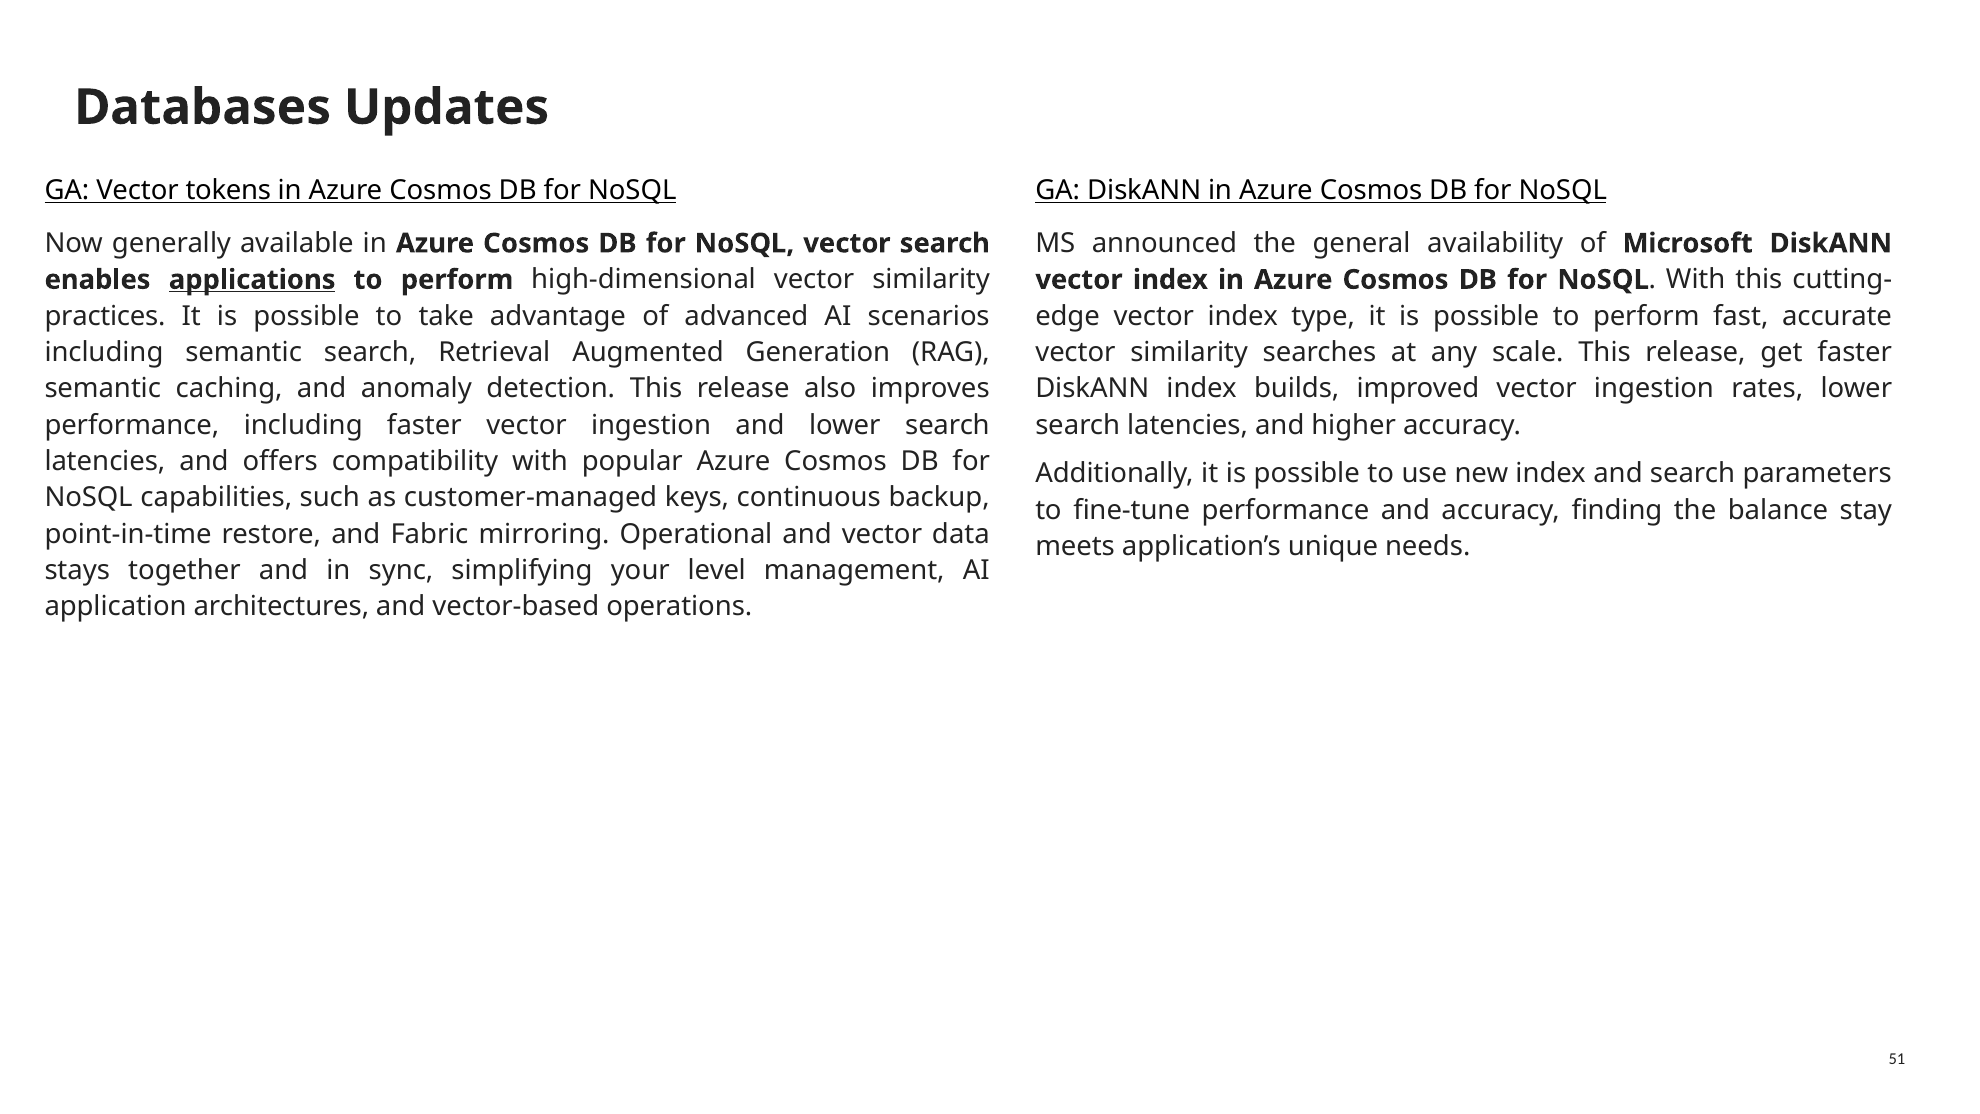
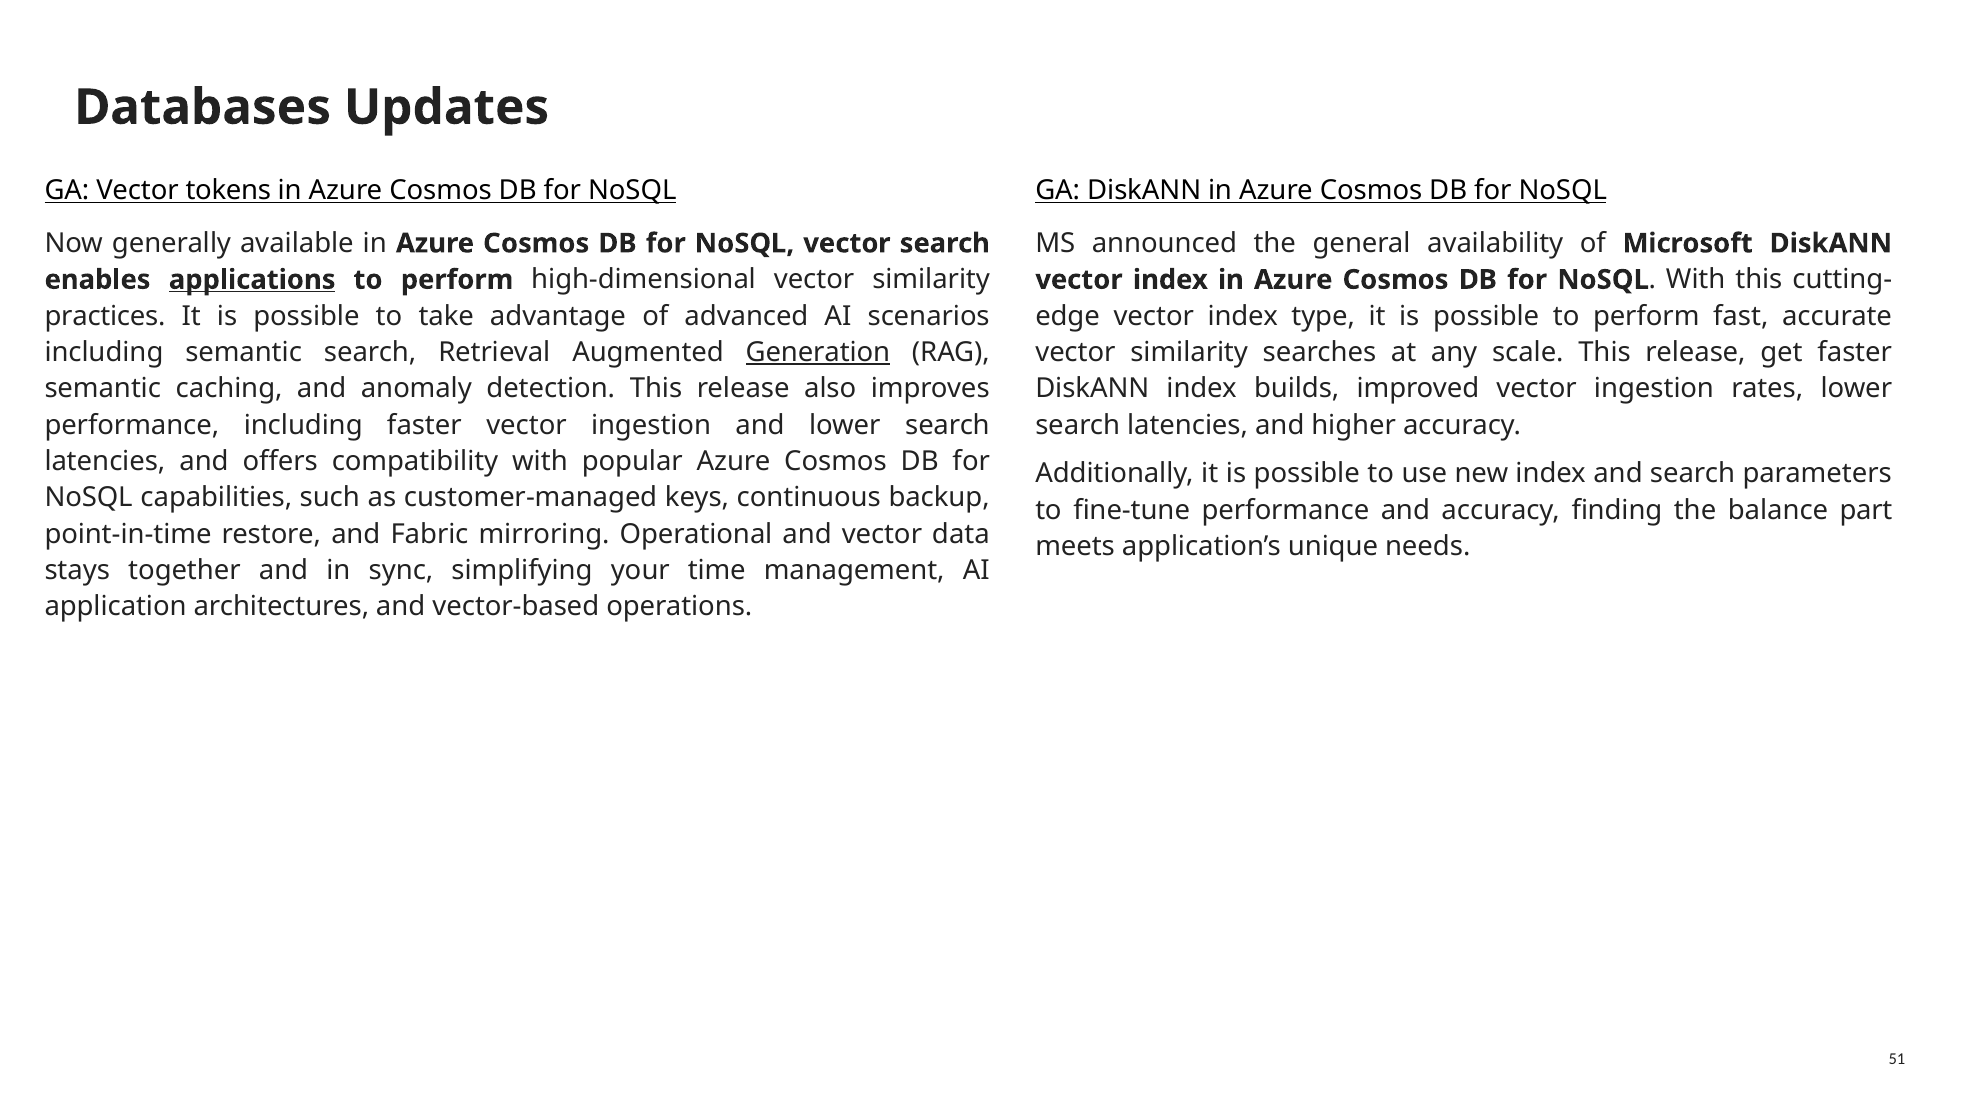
Generation underline: none -> present
stay: stay -> part
level: level -> time
